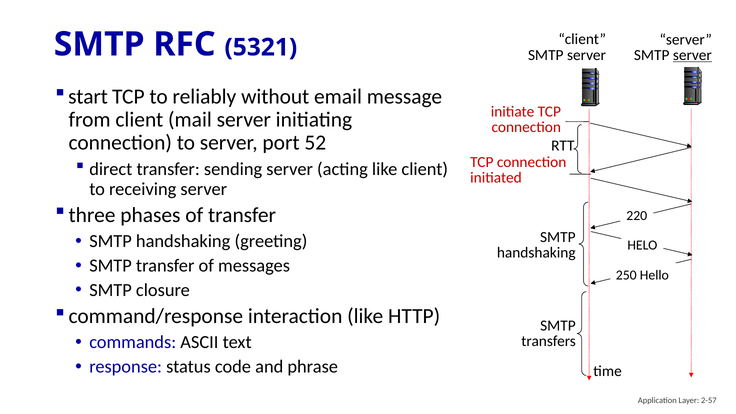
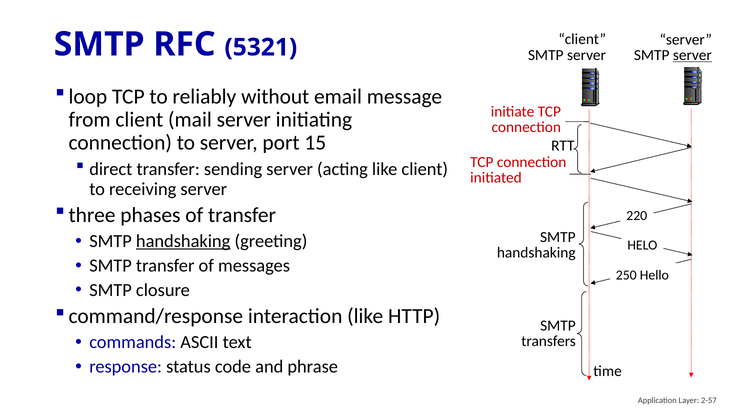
start: start -> loop
52: 52 -> 15
handshaking at (183, 241) underline: none -> present
